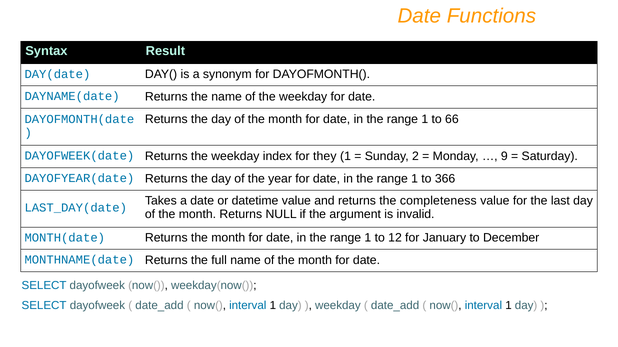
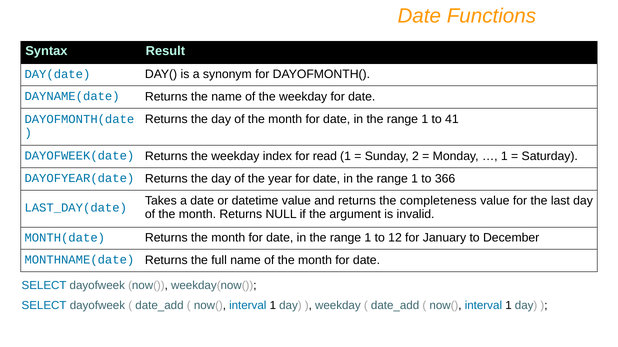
66: 66 -> 41
they: they -> read
9 at (504, 156): 9 -> 1
